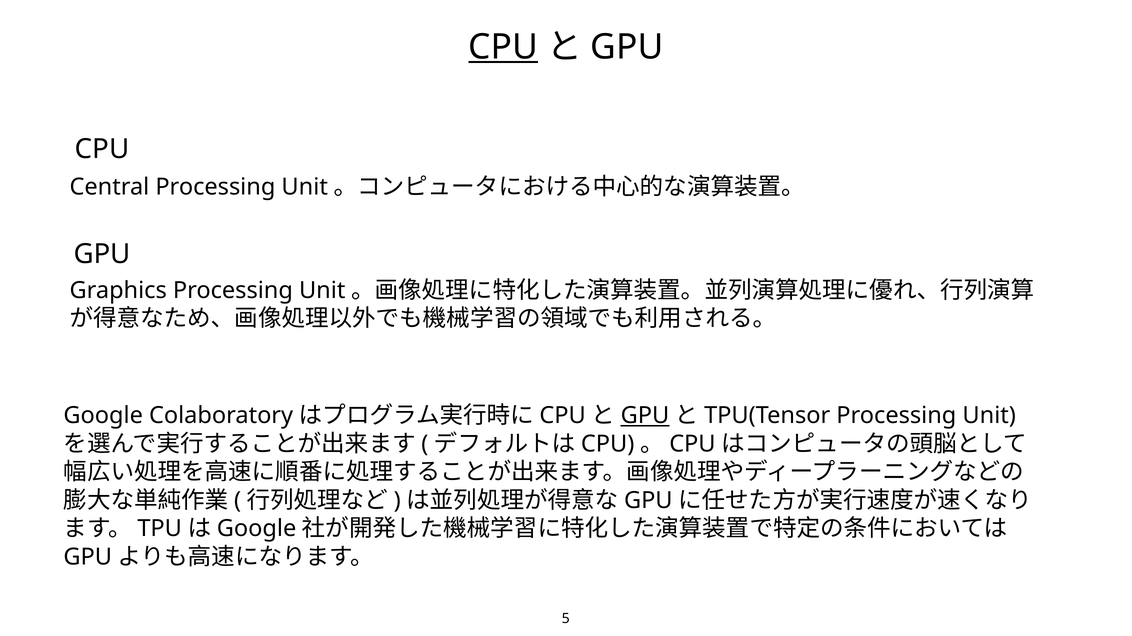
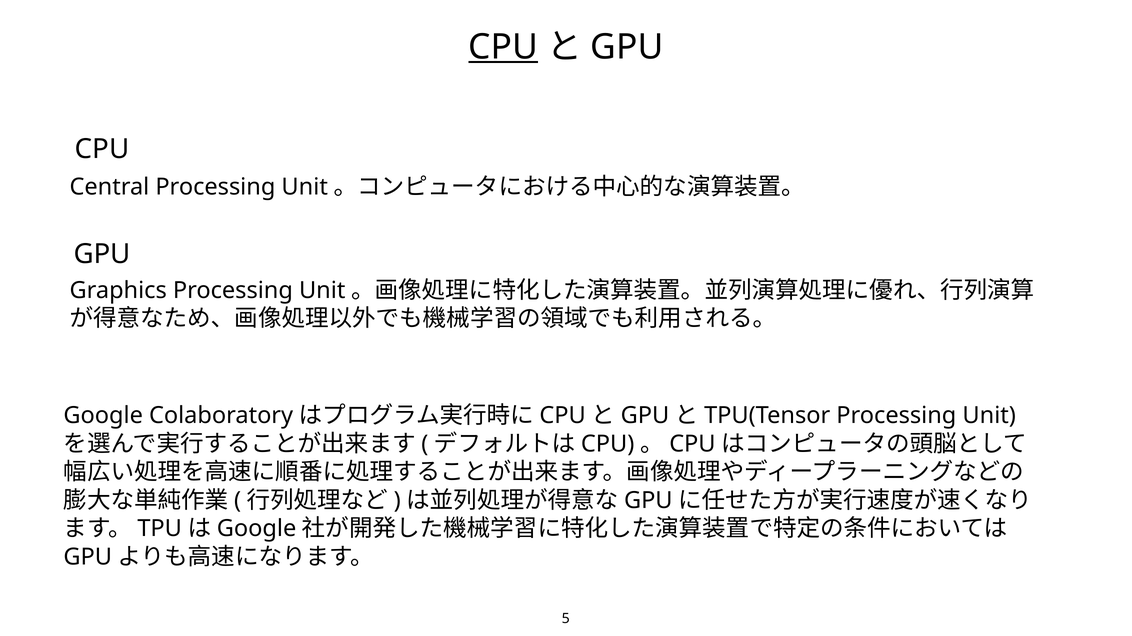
GPU at (645, 416) underline: present -> none
